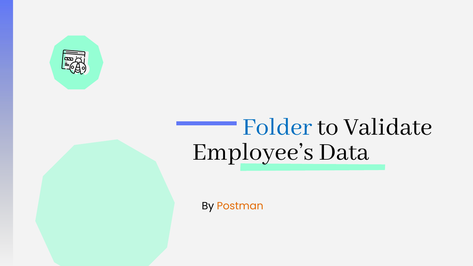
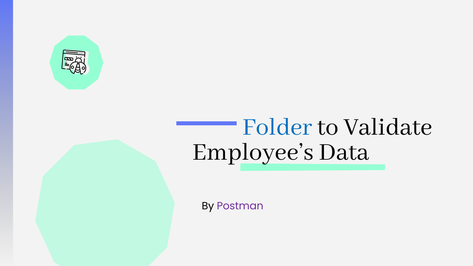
Postman colour: orange -> purple
